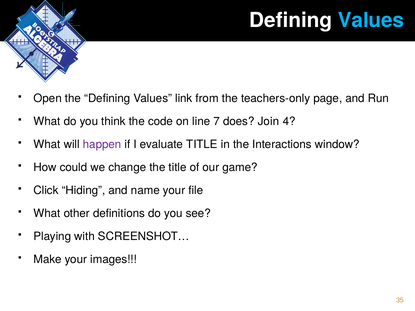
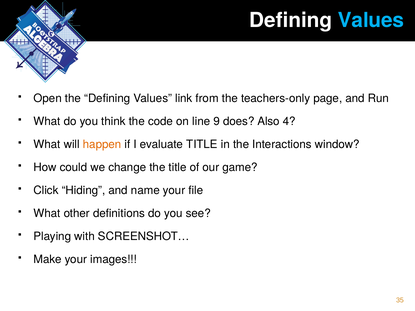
7: 7 -> 9
Join: Join -> Also
happen colour: purple -> orange
